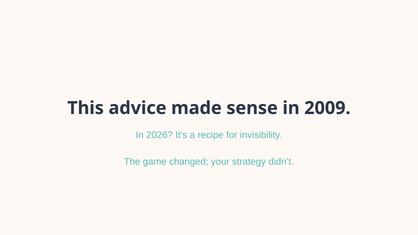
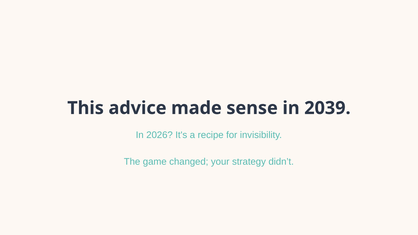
2009: 2009 -> 2039
